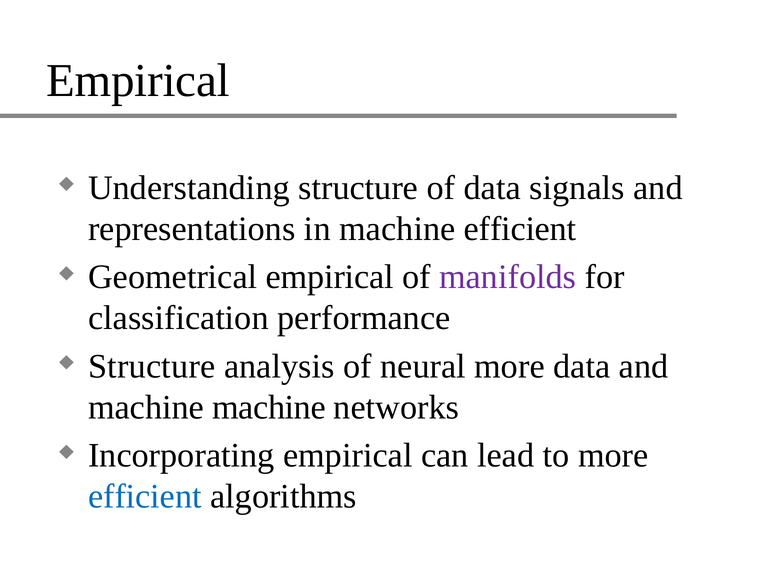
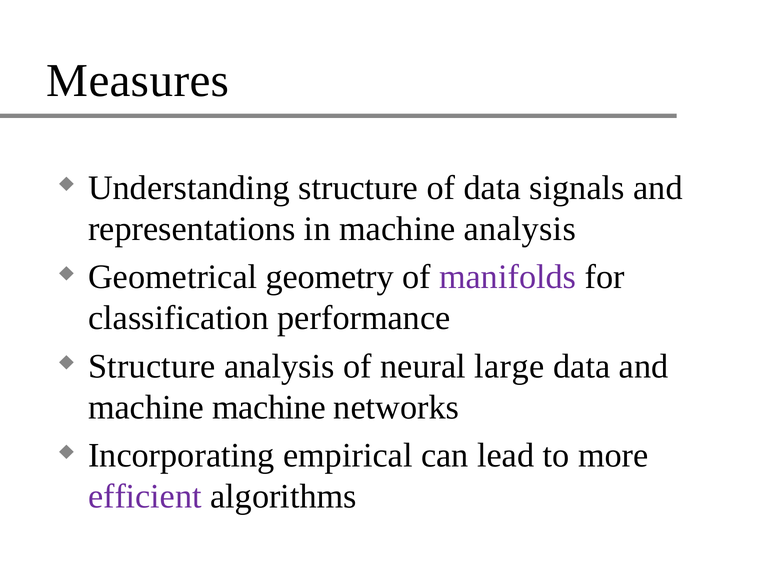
Empirical at (138, 80): Empirical -> Measures
machine efficient: efficient -> analysis
Geometrical empirical: empirical -> geometry
neural more: more -> large
efficient at (145, 496) colour: blue -> purple
